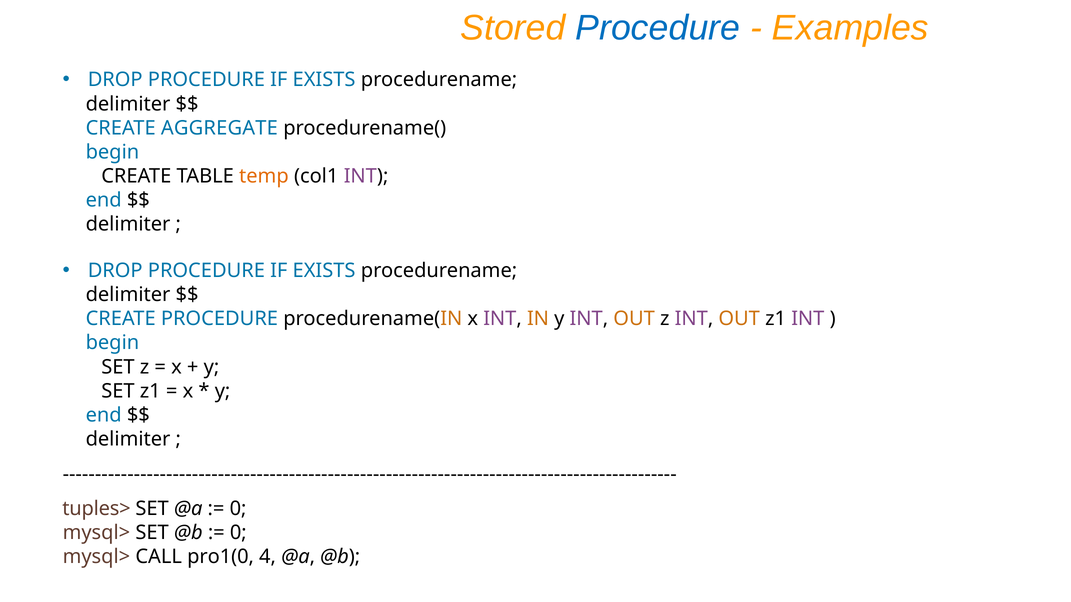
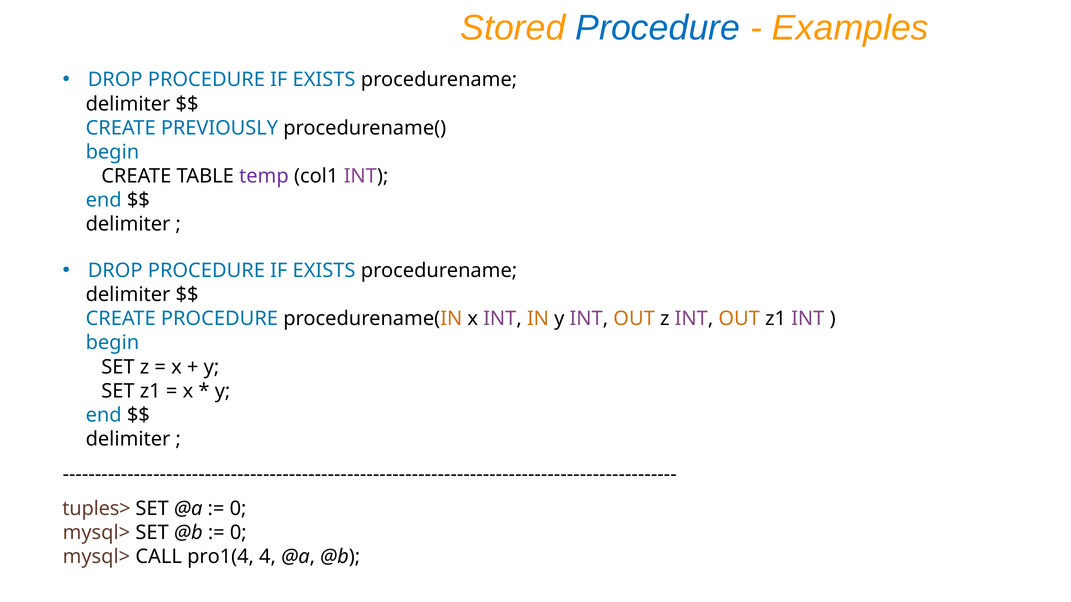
AGGREGATE: AGGREGATE -> PREVIOUSLY
temp colour: orange -> purple
pro1(0: pro1(0 -> pro1(4
